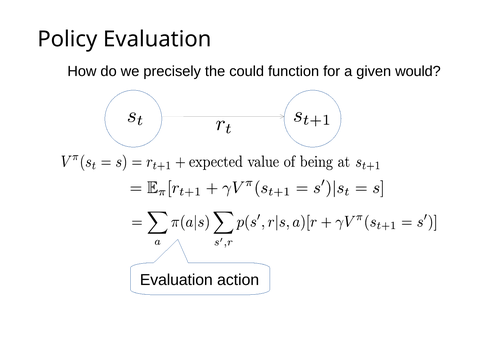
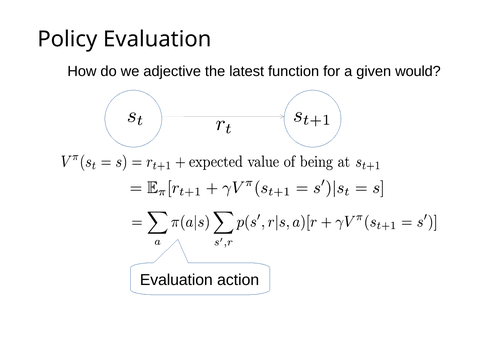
precisely: precisely -> adjective
could: could -> latest
